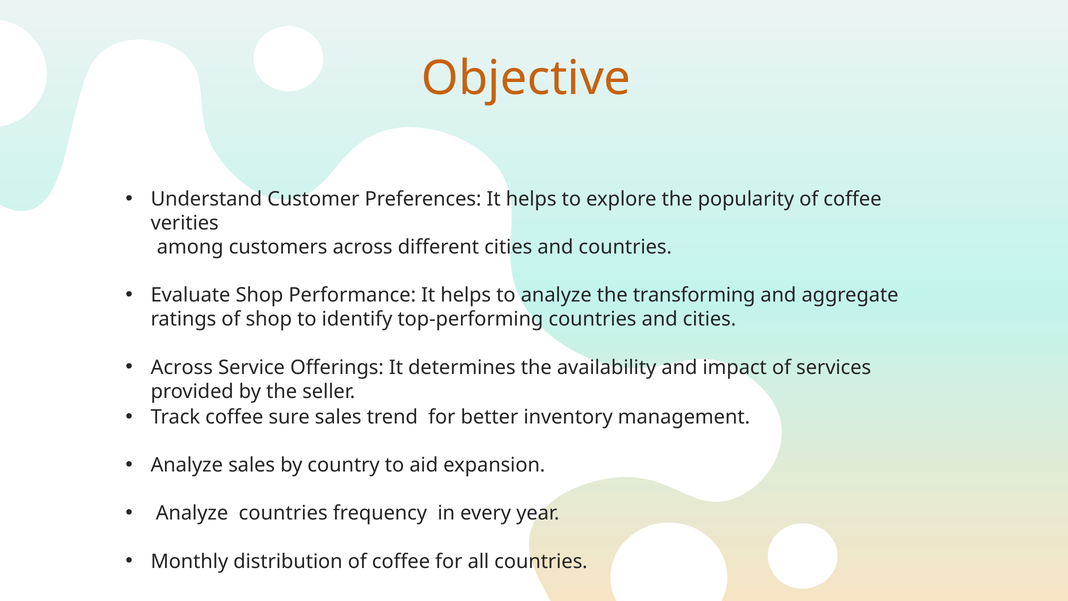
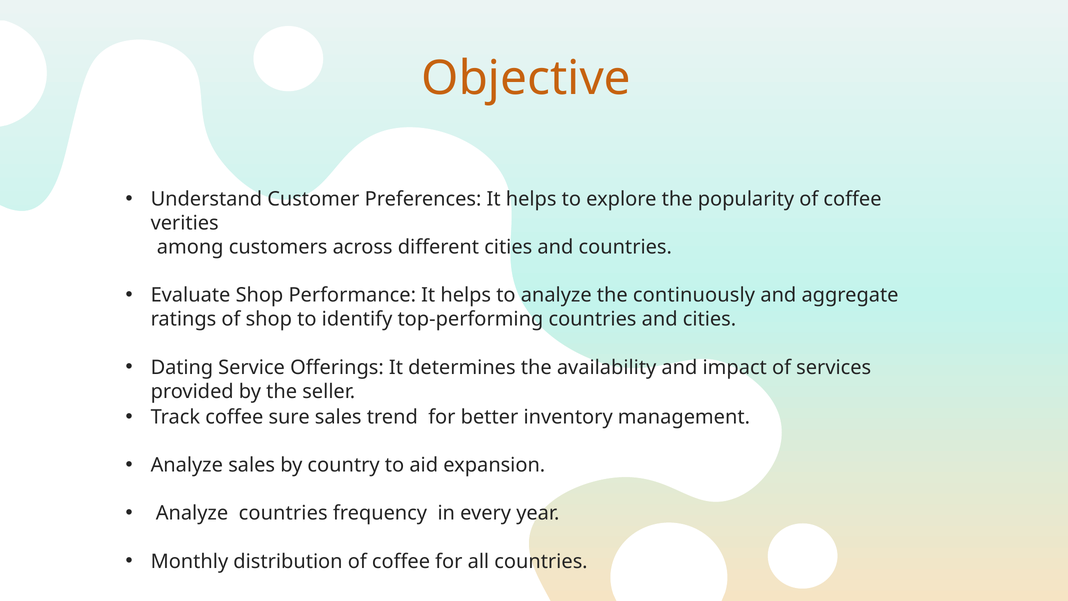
transforming: transforming -> continuously
Across at (182, 367): Across -> Dating
